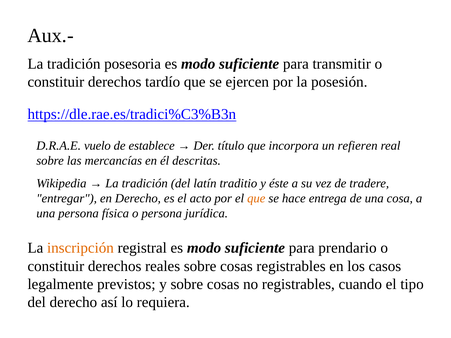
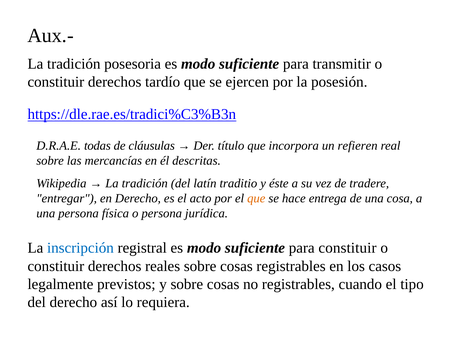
vuelo: vuelo -> todas
establece: establece -> cláusulas
inscripción colour: orange -> blue
para prendario: prendario -> constituir
